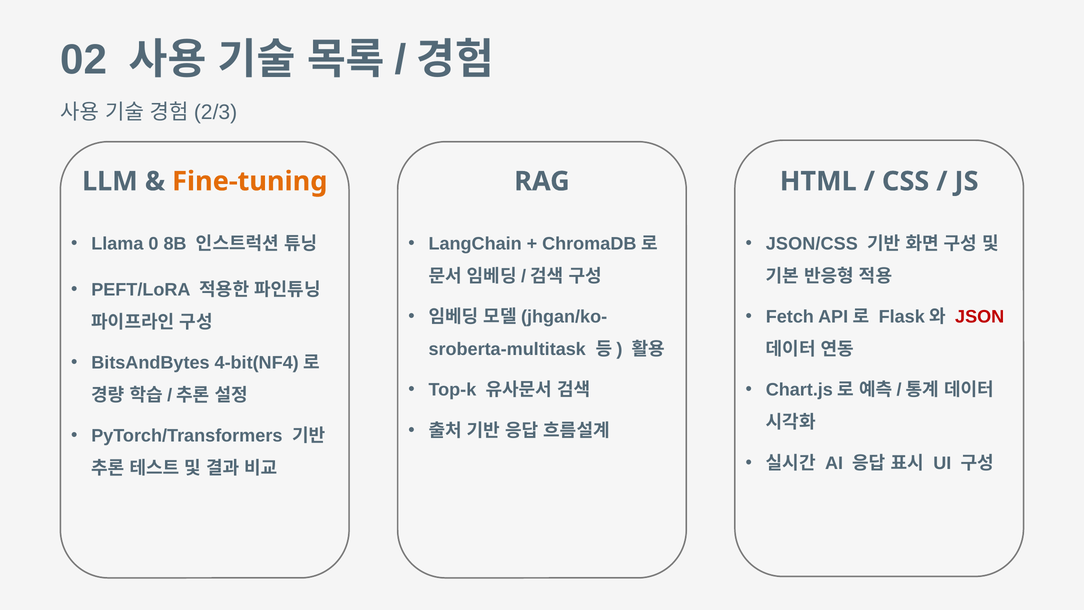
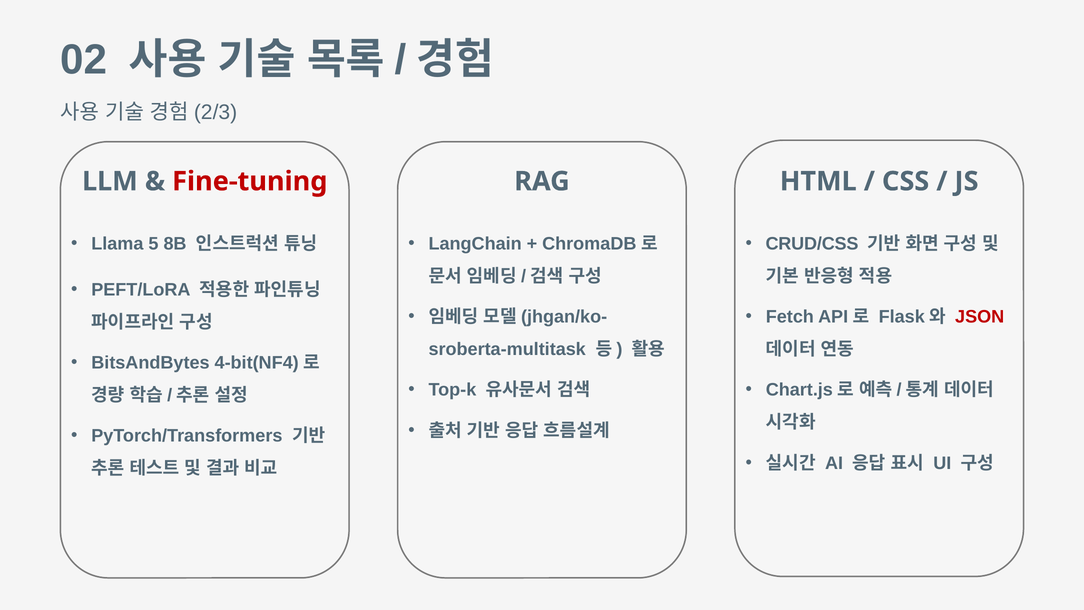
Fine-tuning colour: orange -> red
0: 0 -> 5
JSON/CSS: JSON/CSS -> CRUD/CSS
